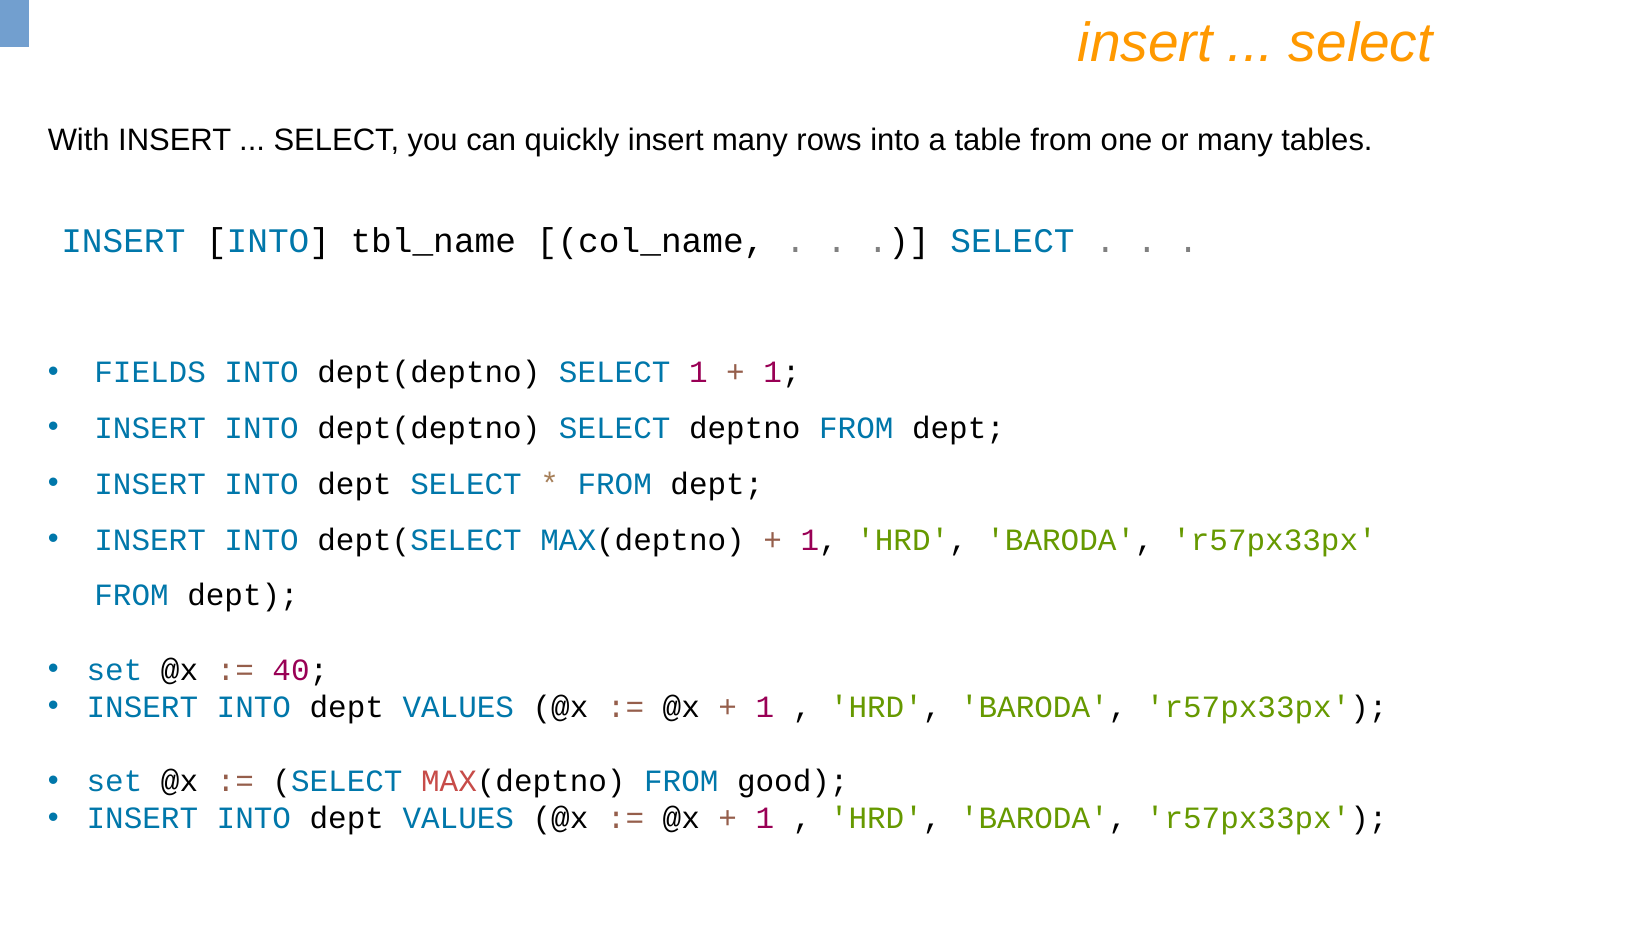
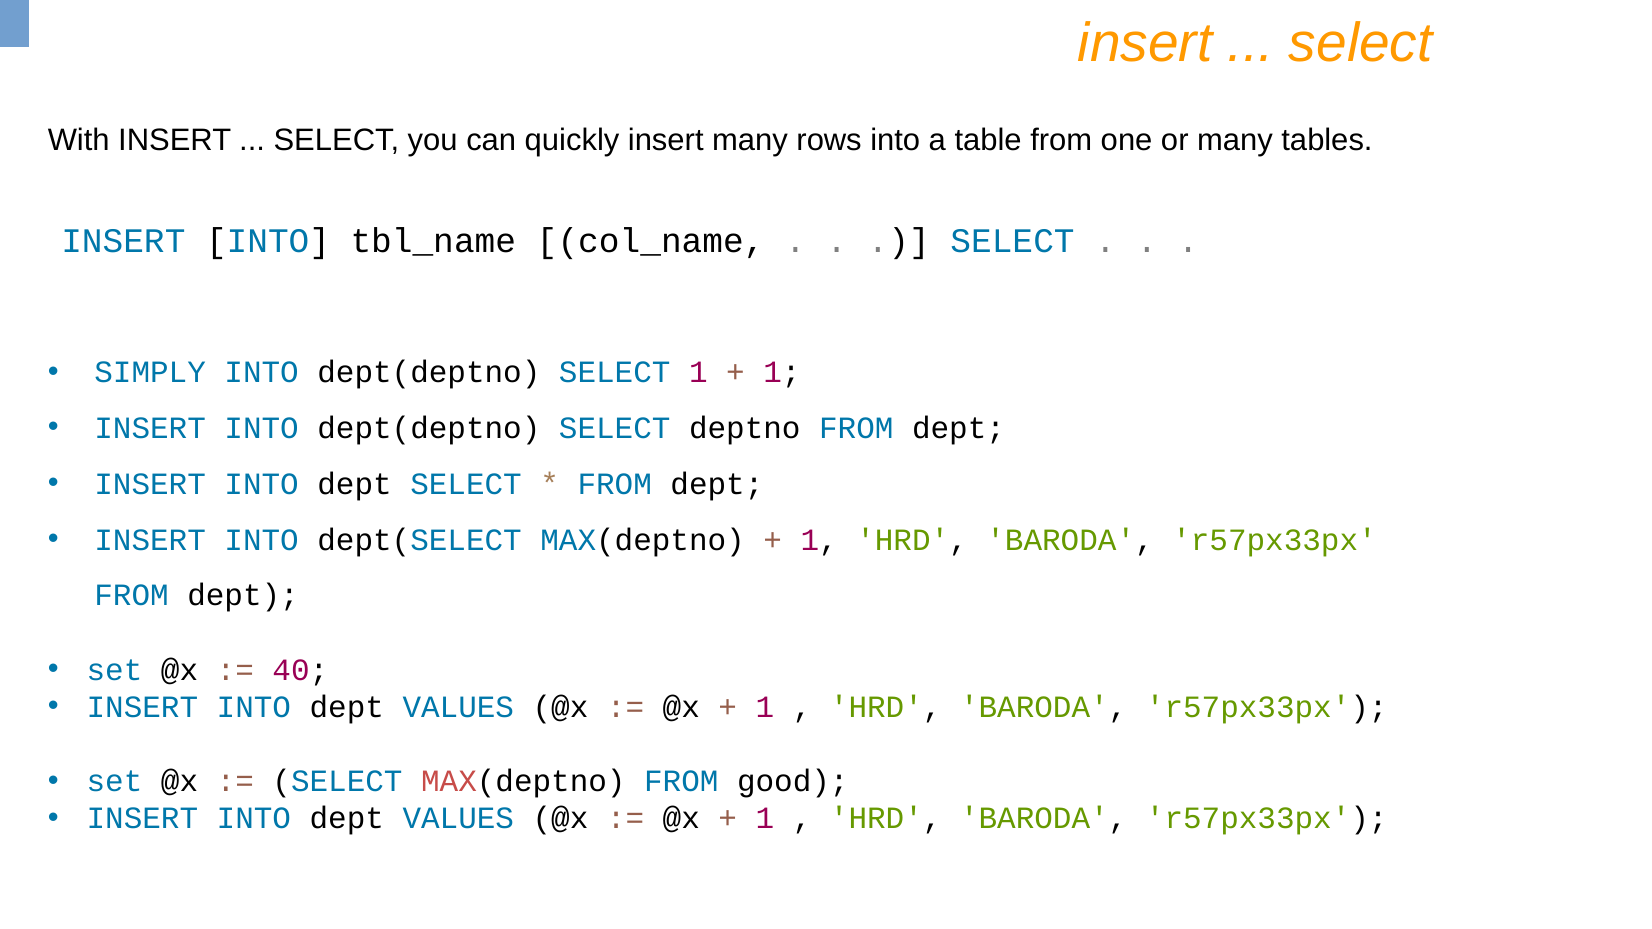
FIELDS: FIELDS -> SIMPLY
